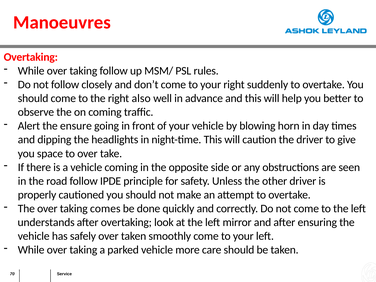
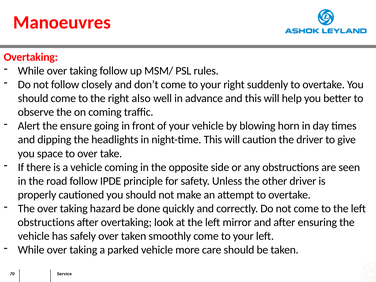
comes: comes -> hazard
understands at (46, 222): understands -> obstructions
